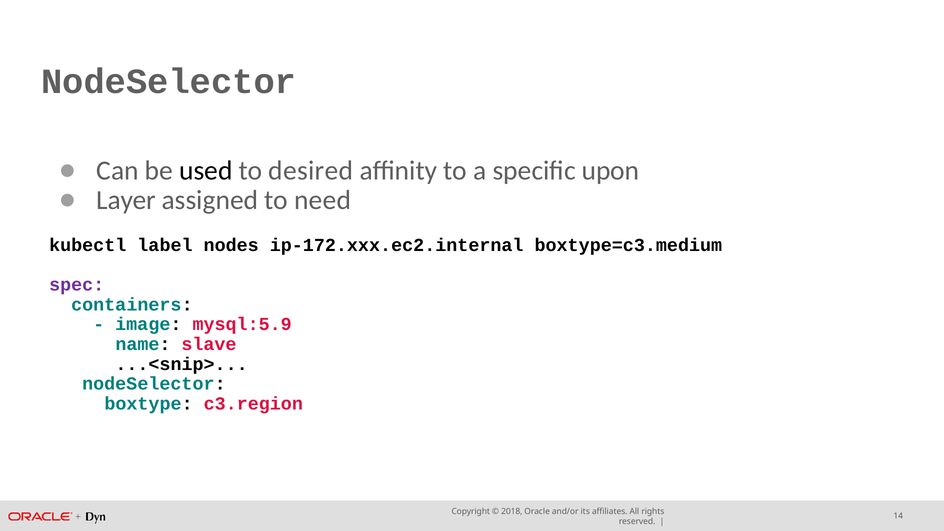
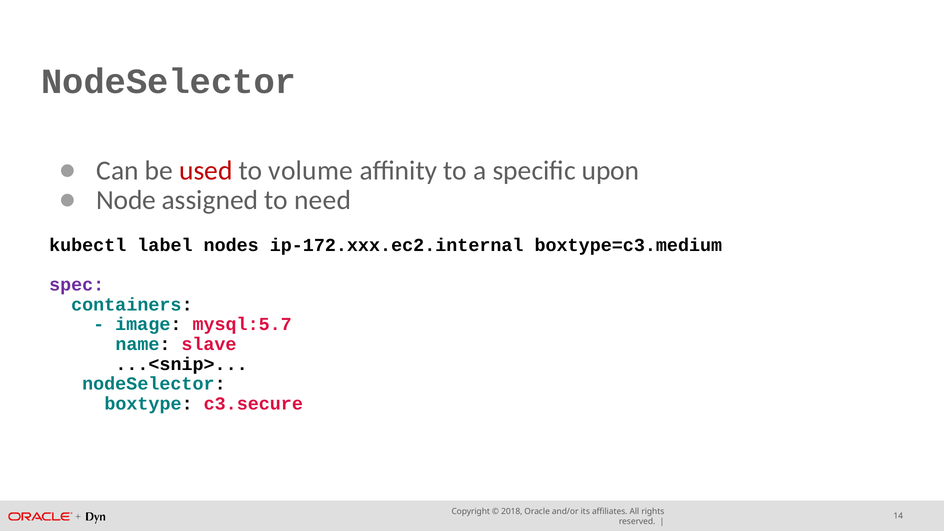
used colour: black -> red
desired: desired -> volume
Layer: Layer -> Node
mysql:5.9: mysql:5.9 -> mysql:5.7
c3.region: c3.region -> c3.secure
